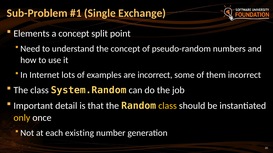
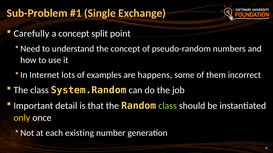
Elements: Elements -> Carefully
are incorrect: incorrect -> happens
class at (168, 106) colour: yellow -> light green
